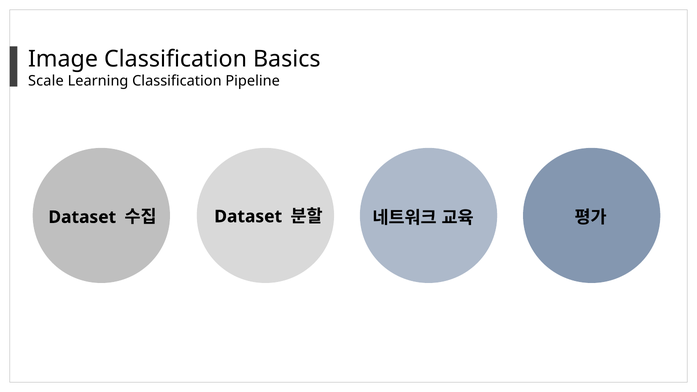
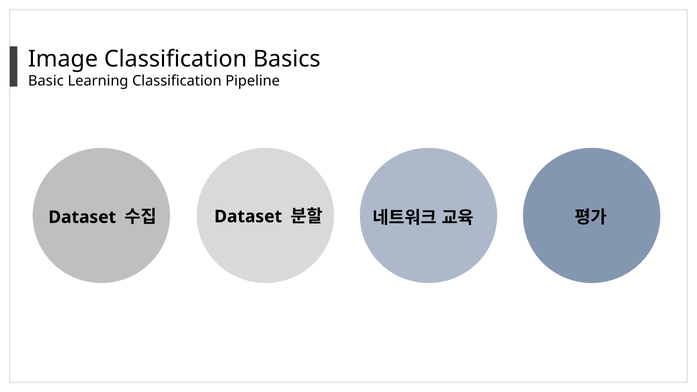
Scale: Scale -> Basic
